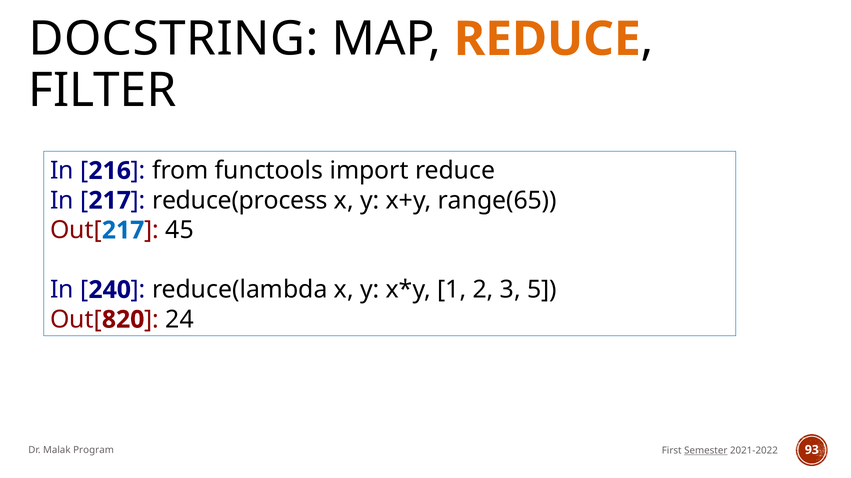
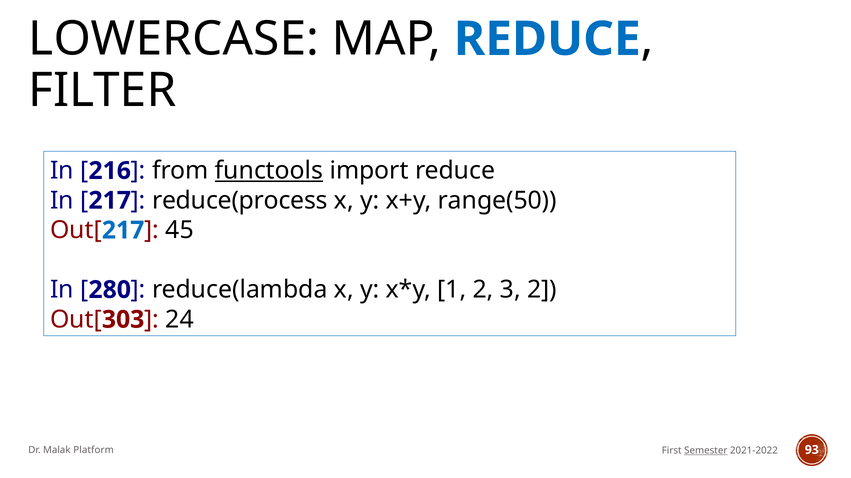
DOCSTRING: DOCSTRING -> LOWERCASE
REDUCE at (547, 39) colour: orange -> blue
functools underline: none -> present
range(65: range(65 -> range(50
240: 240 -> 280
3 5: 5 -> 2
820: 820 -> 303
Program: Program -> Platform
